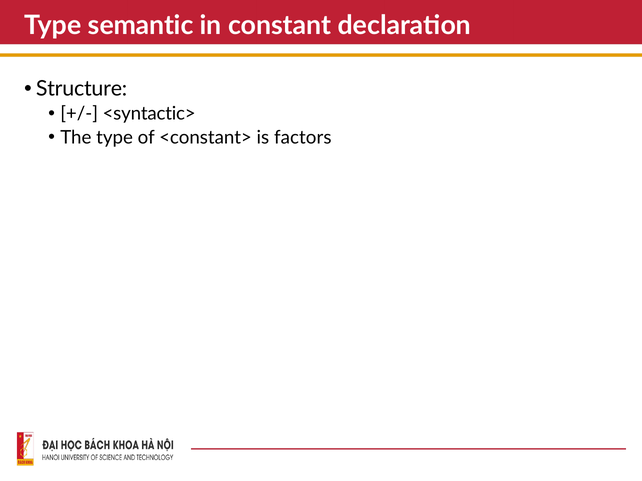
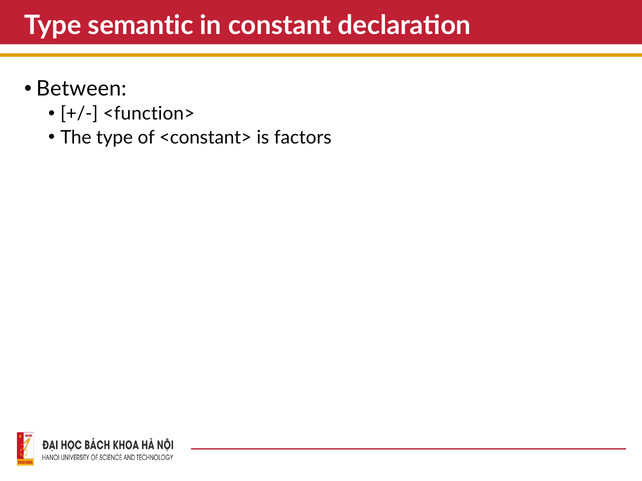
Structure: Structure -> Between
<syntactic>: <syntactic> -> <function>
